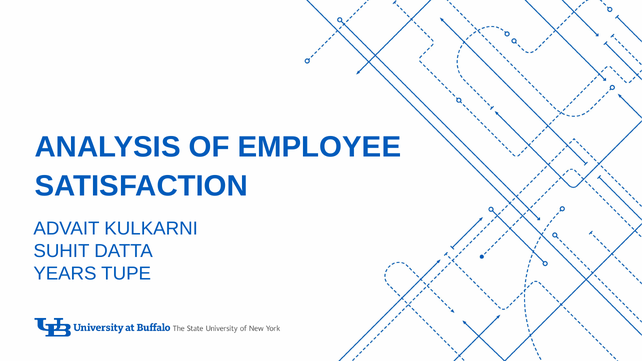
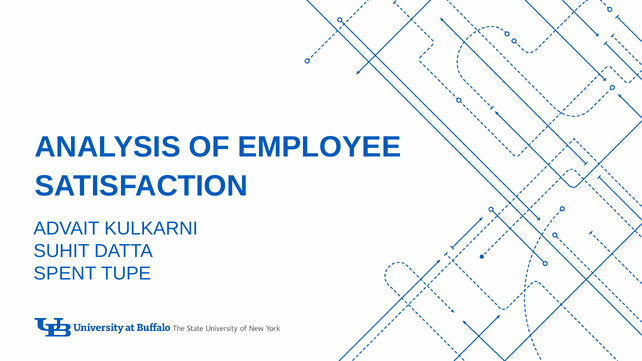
YEARS: YEARS -> SPENT
